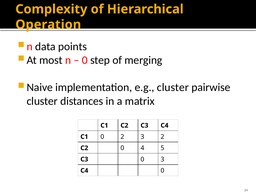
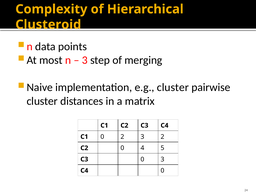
Operation: Operation -> Clusteroid
0 at (85, 60): 0 -> 3
